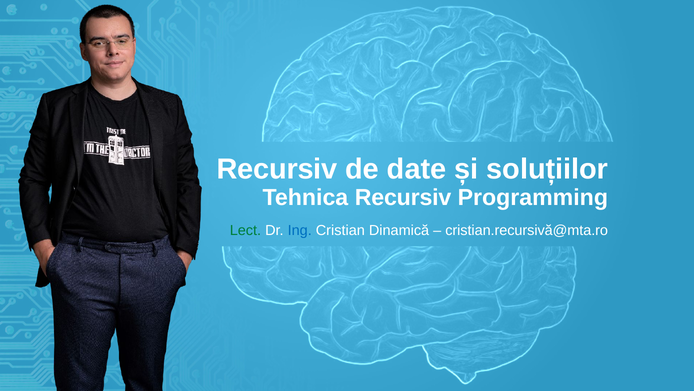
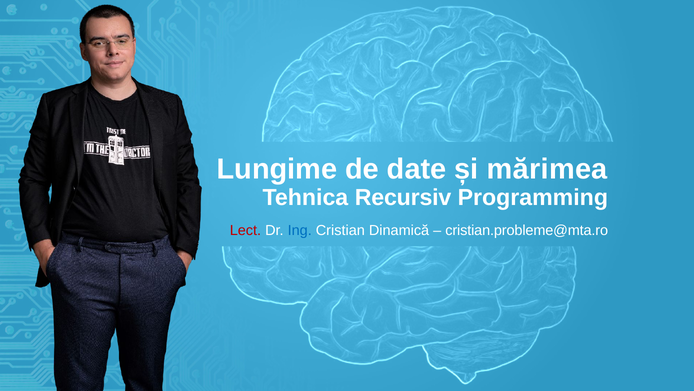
Recursiv at (277, 169): Recursiv -> Lungime
soluțiilor: soluțiilor -> mărimea
Lect colour: green -> red
cristian.recursivă@mta.ro: cristian.recursivă@mta.ro -> cristian.probleme@mta.ro
